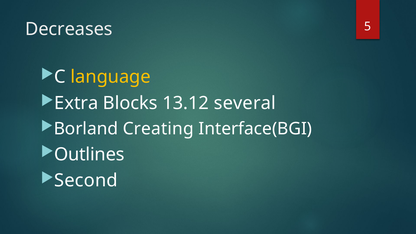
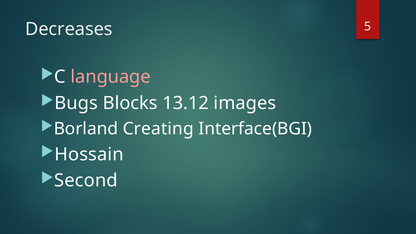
language colour: yellow -> pink
Extra: Extra -> Bugs
several: several -> images
Outlines: Outlines -> Hossain
